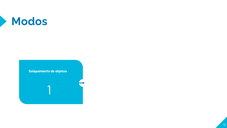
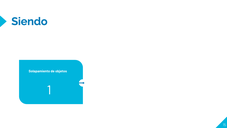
Modos: Modos -> Siendo
